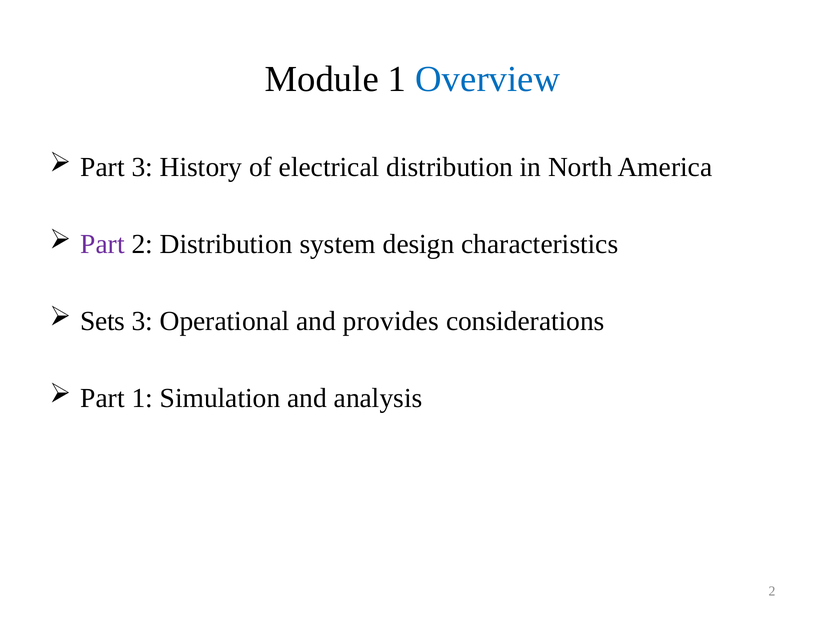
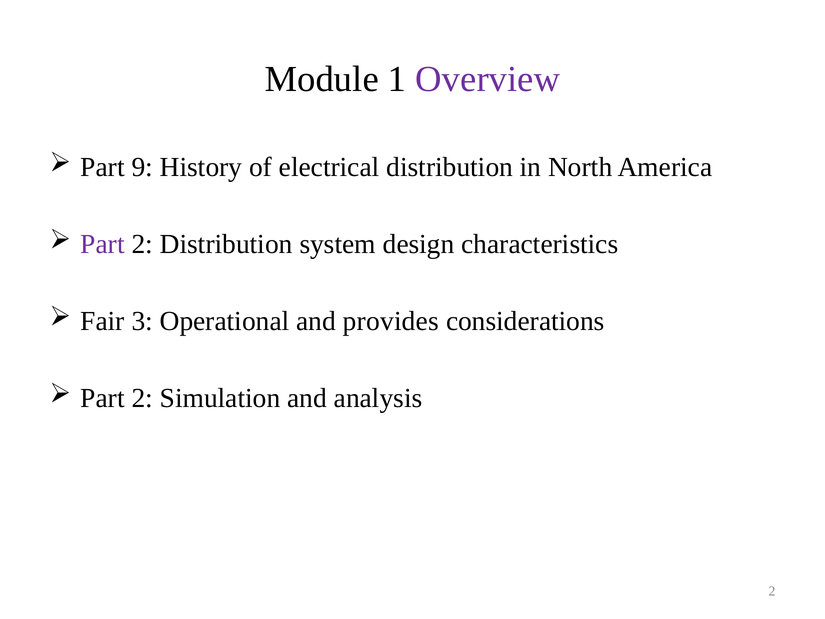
Overview colour: blue -> purple
Part 3: 3 -> 9
Sets: Sets -> Fair
1 at (142, 398): 1 -> 2
